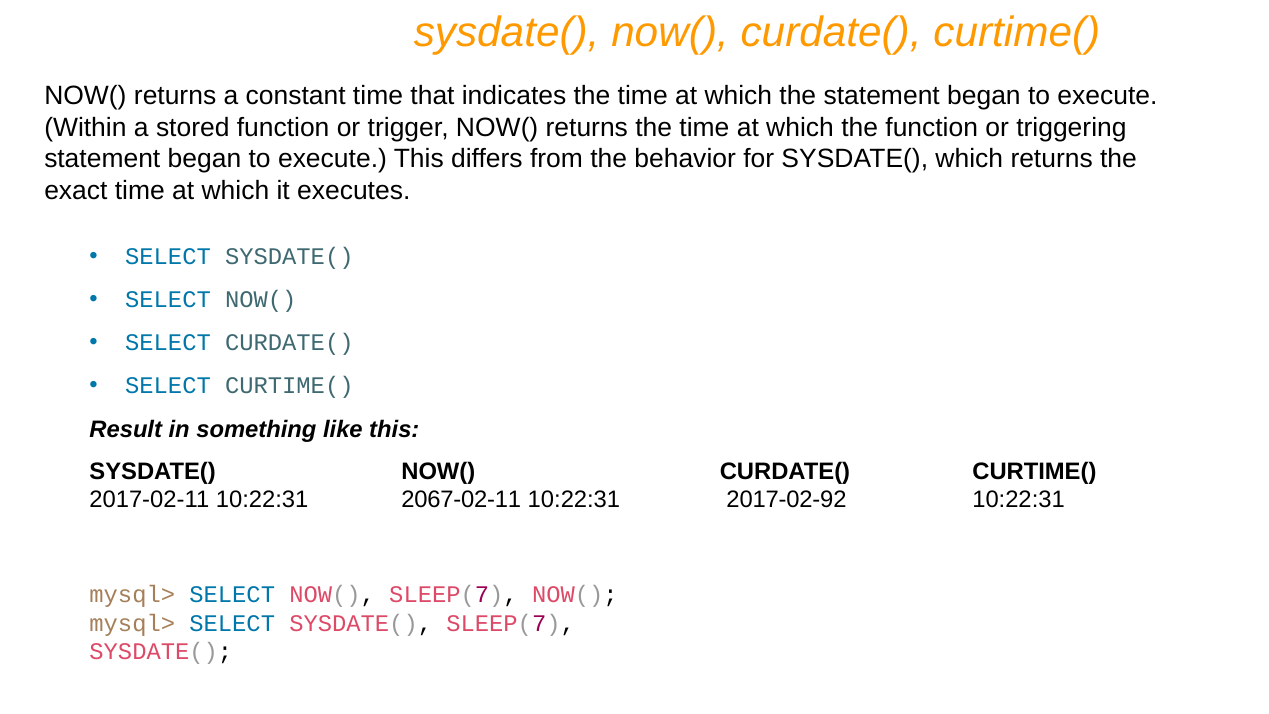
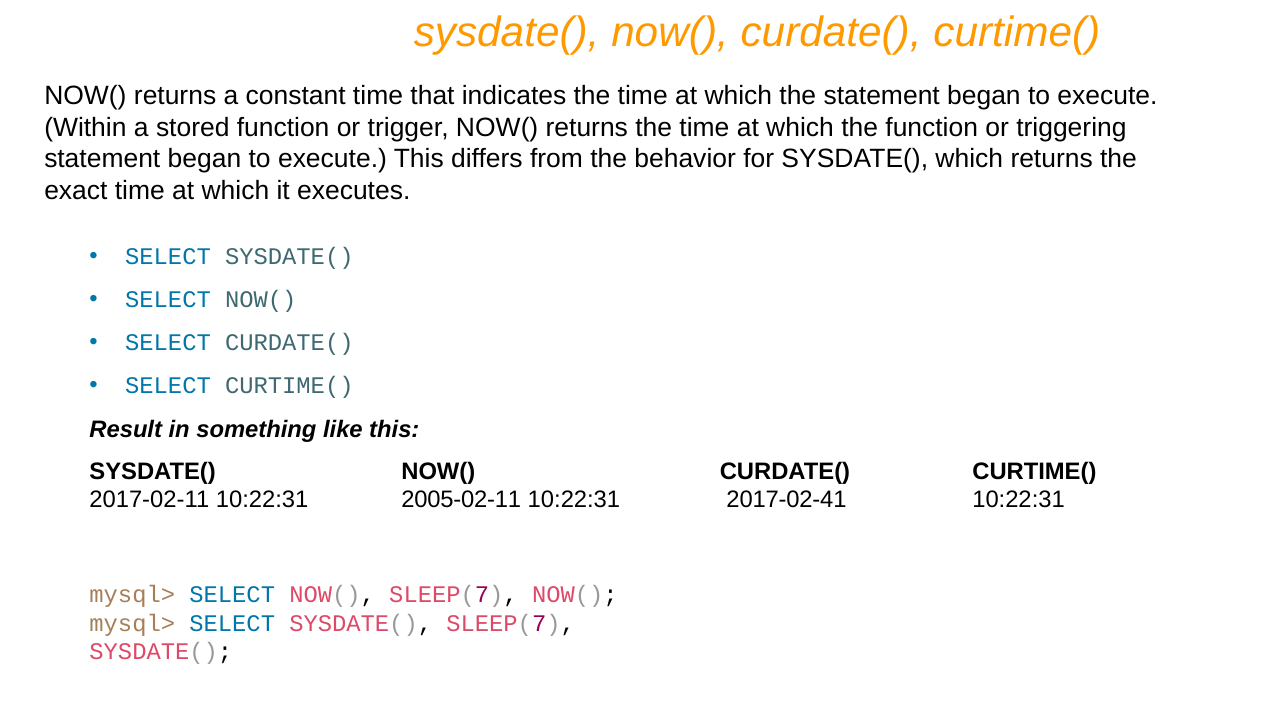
2067-02-11: 2067-02-11 -> 2005-02-11
2017-02-92: 2017-02-92 -> 2017-02-41
